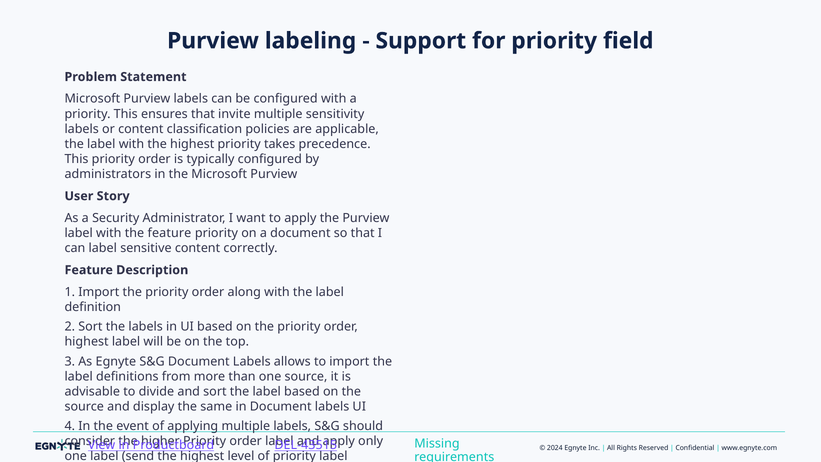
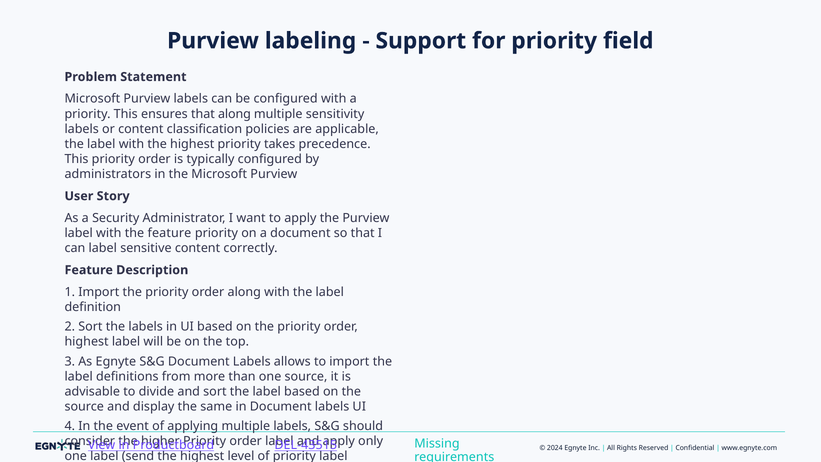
that invite: invite -> along
